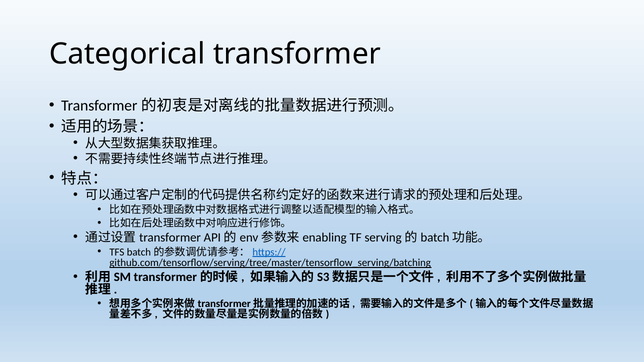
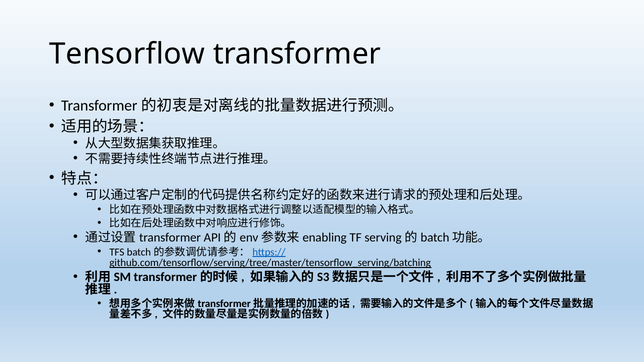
Categorical: Categorical -> Tensorflow
